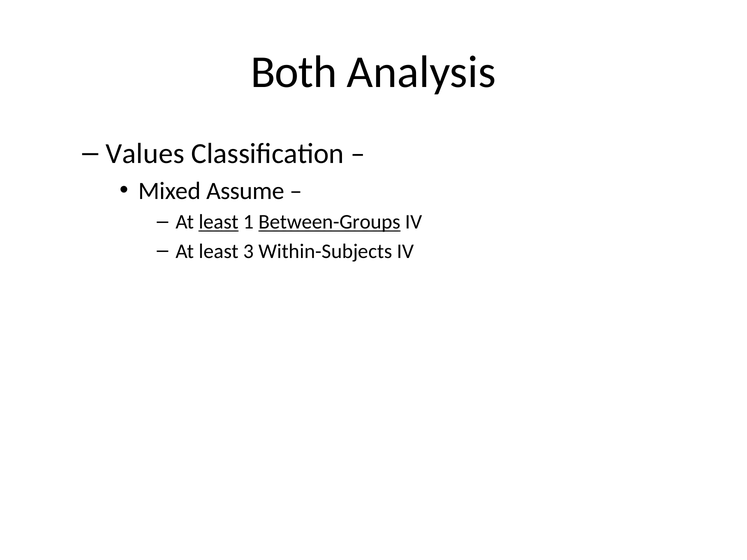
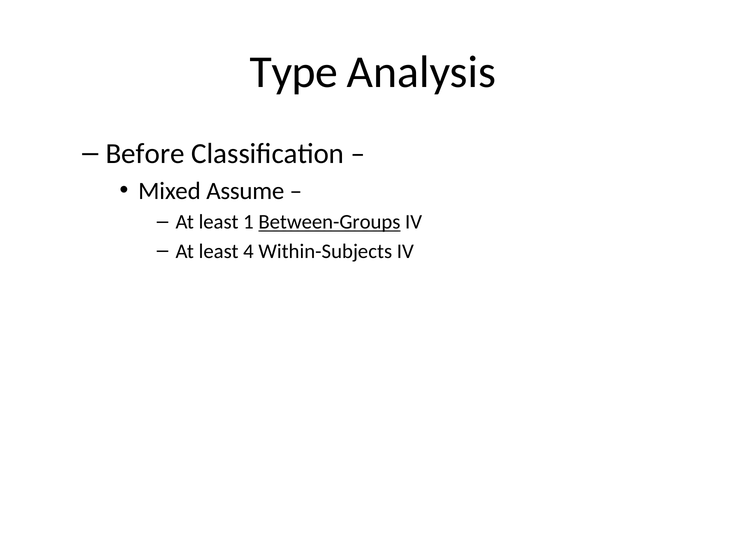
Both: Both -> Type
Values: Values -> Before
least at (219, 222) underline: present -> none
3: 3 -> 4
